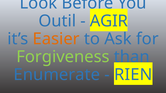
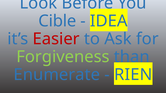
Outil: Outil -> Cible
AGIR: AGIR -> IDEA
Easier colour: orange -> red
